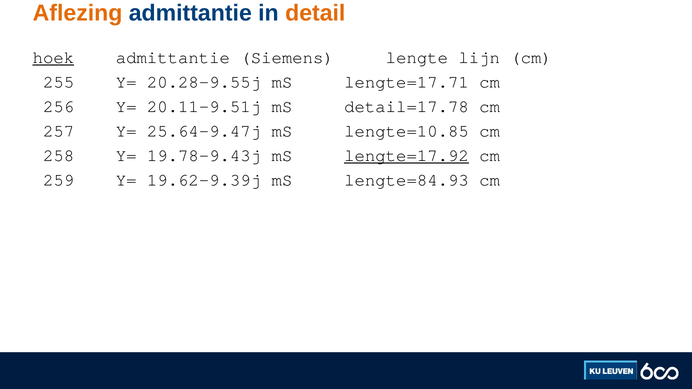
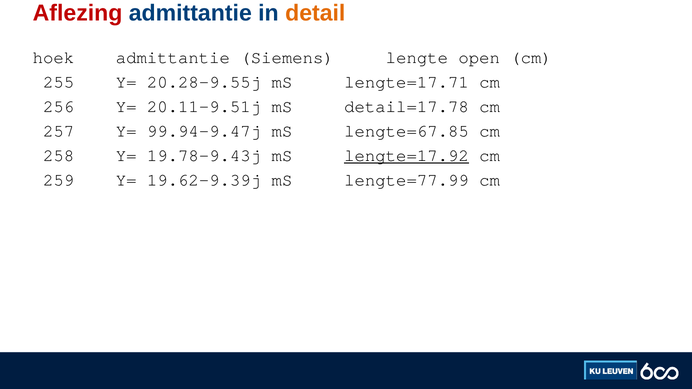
Aflezing colour: orange -> red
hoek underline: present -> none
lijn: lijn -> open
25.64-9.47j: 25.64-9.47j -> 99.94-9.47j
lengte=10.85: lengte=10.85 -> lengte=67.85
lengte=84.93: lengte=84.93 -> lengte=77.99
